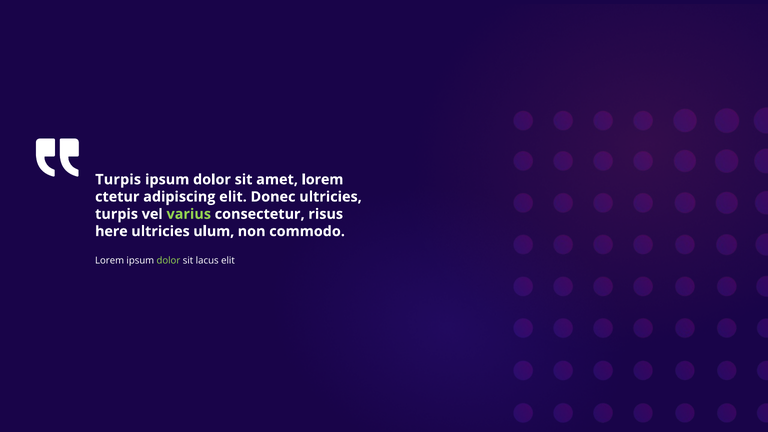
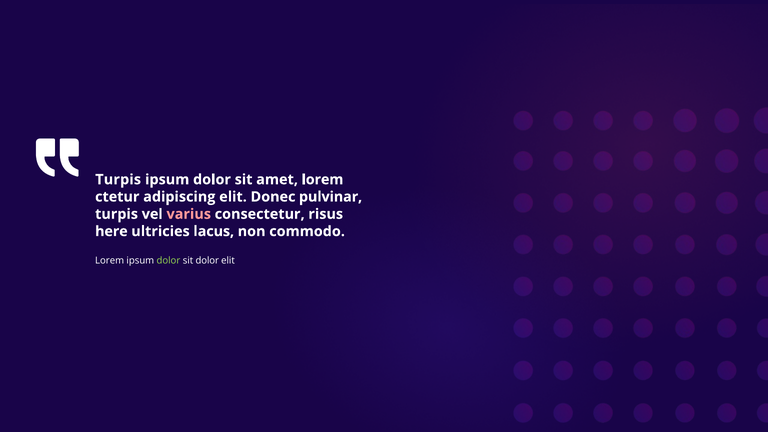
Donec ultricies: ultricies -> pulvinar
varius colour: light green -> pink
ulum: ulum -> lacus
sit lacus: lacus -> dolor
